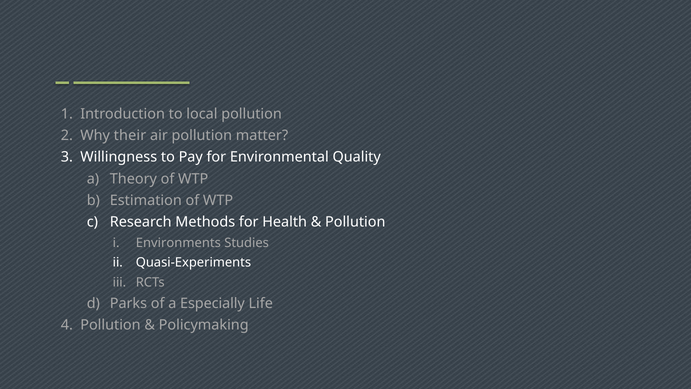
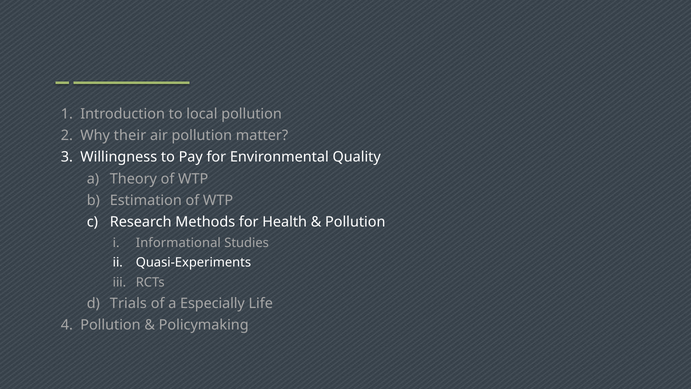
Environments: Environments -> Informational
Parks: Parks -> Trials
